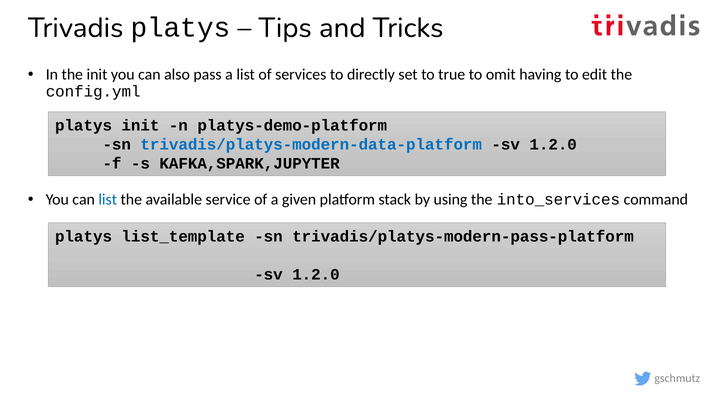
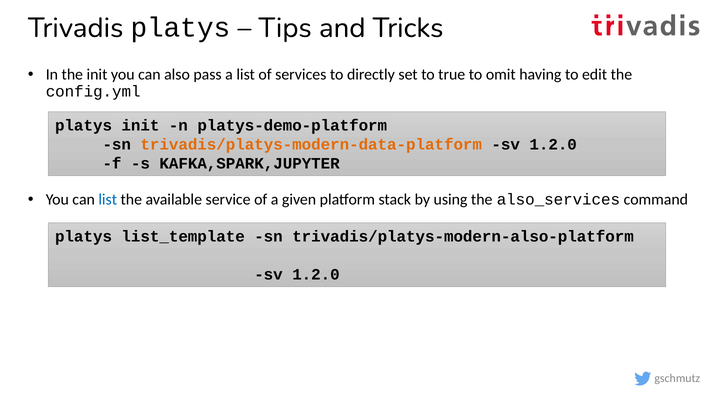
trivadis/platys-modern-data-platform colour: blue -> orange
into_services: into_services -> also_services
trivadis/platys-modern-pass-platform: trivadis/platys-modern-pass-platform -> trivadis/platys-modern-also-platform
